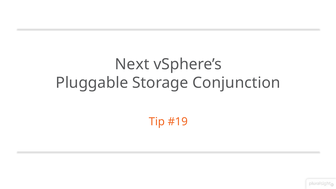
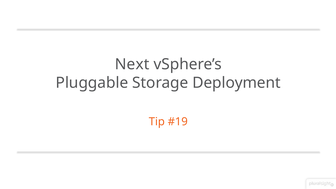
Conjunction: Conjunction -> Deployment
